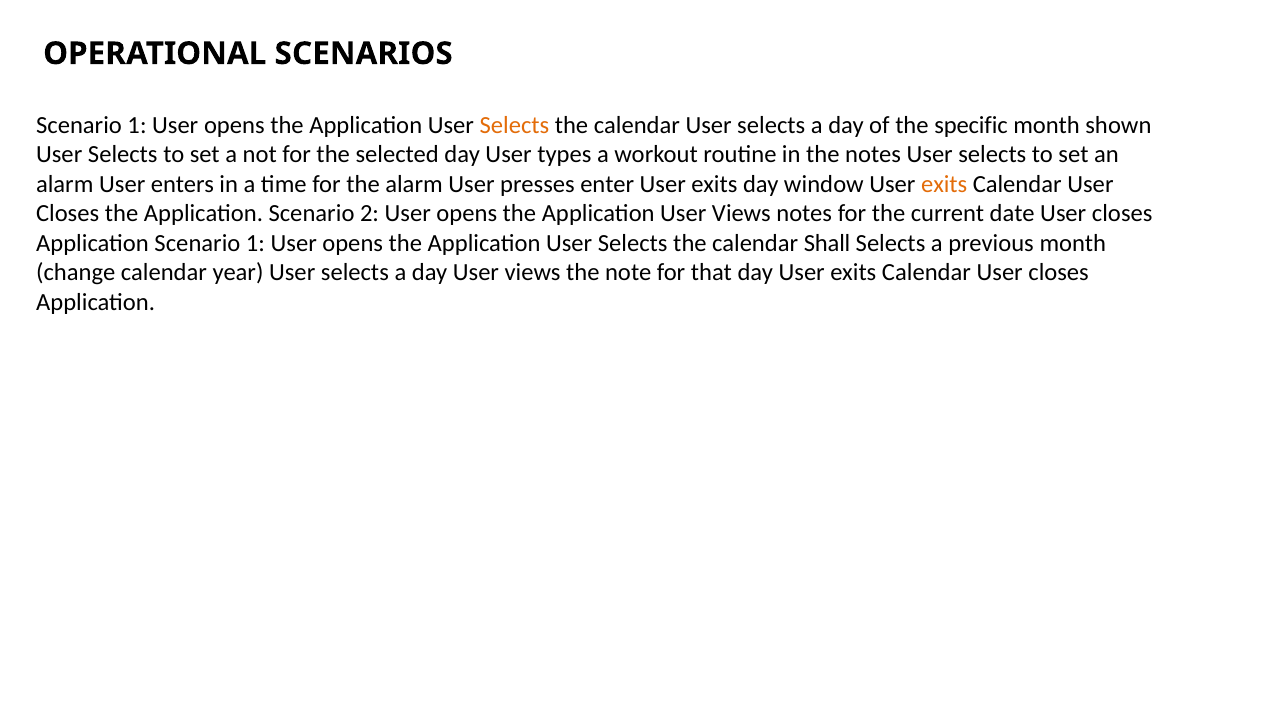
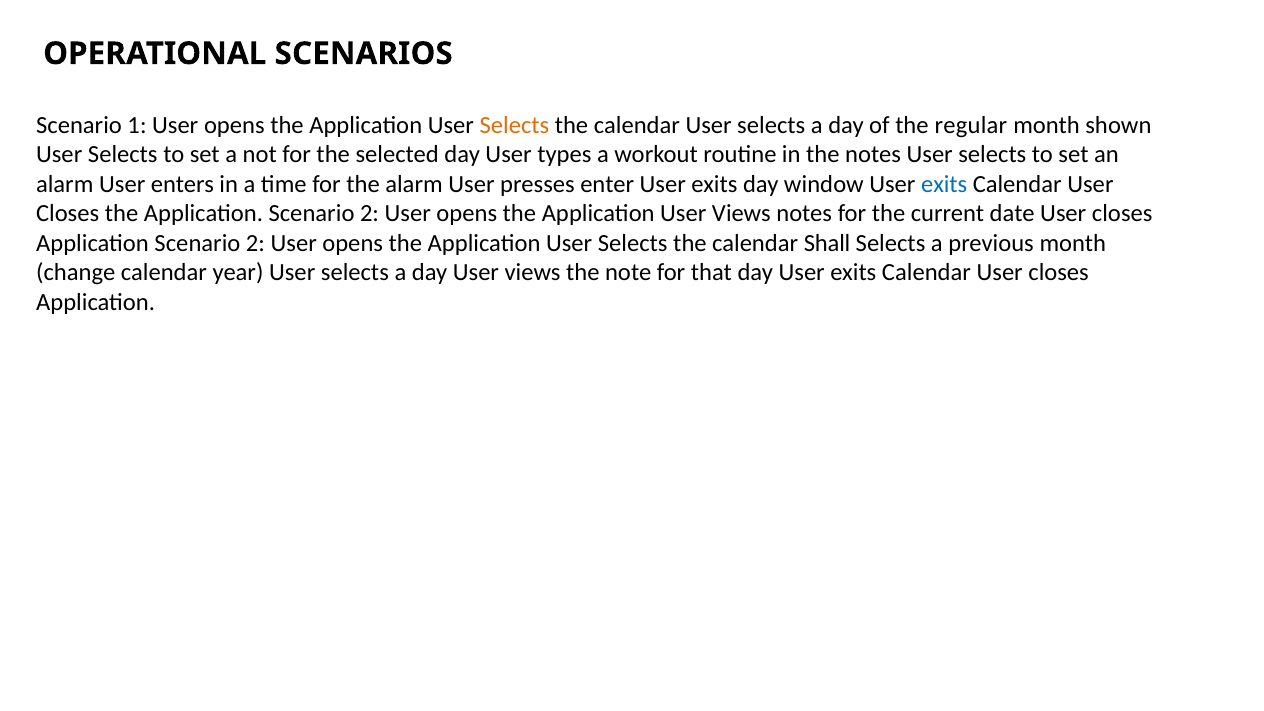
specific: specific -> regular
exits at (944, 184) colour: orange -> blue
1 at (255, 243): 1 -> 2
